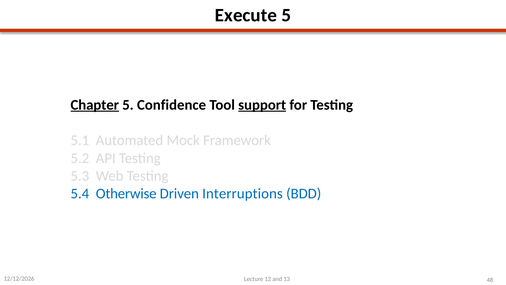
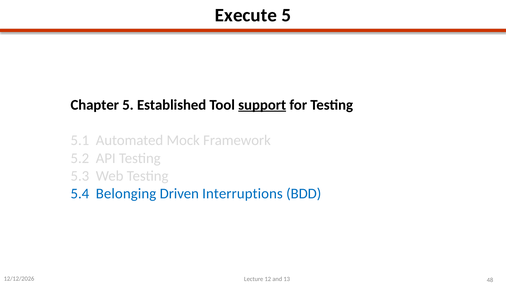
Chapter underline: present -> none
Confidence: Confidence -> Established
Otherwise: Otherwise -> Belonging
